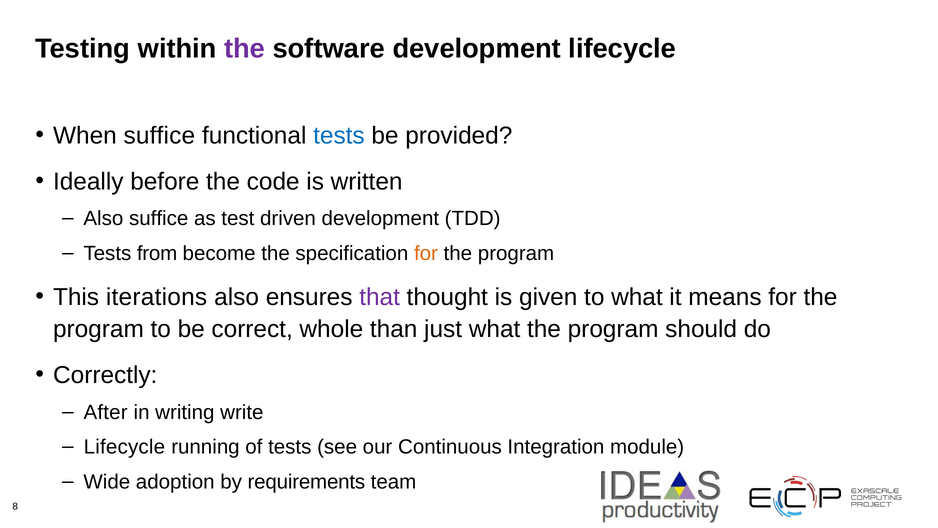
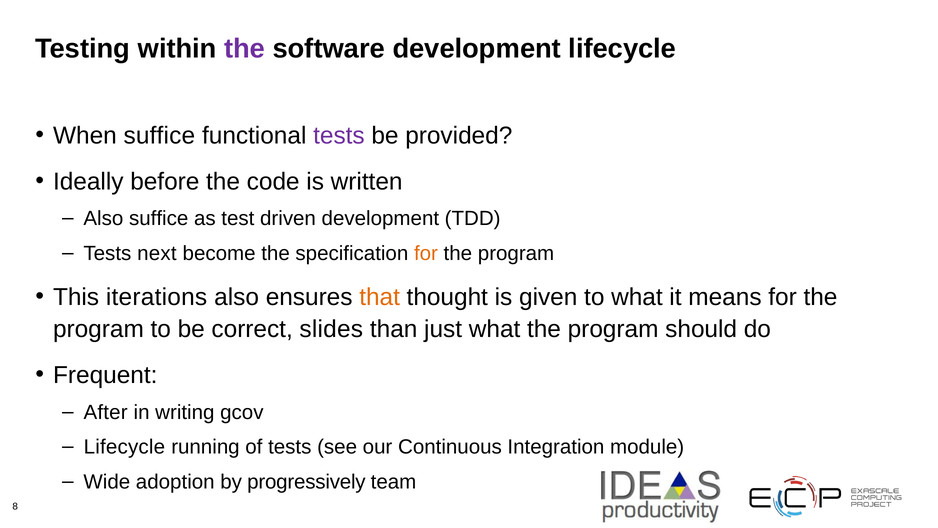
tests at (339, 135) colour: blue -> purple
from: from -> next
that colour: purple -> orange
whole: whole -> slides
Correctly: Correctly -> Frequent
write: write -> gcov
requirements: requirements -> progressively
